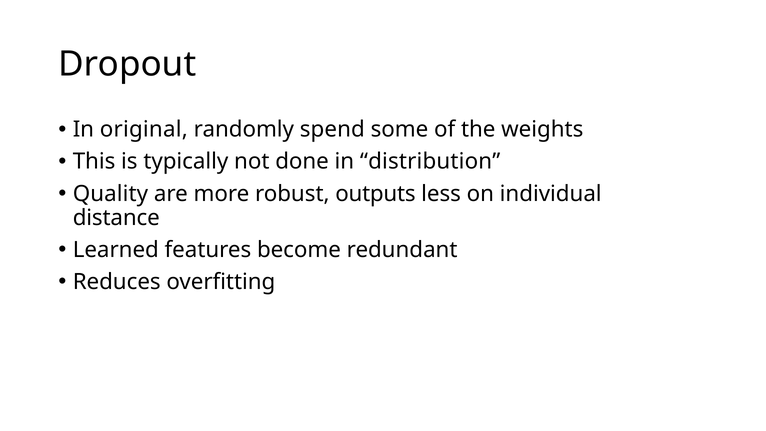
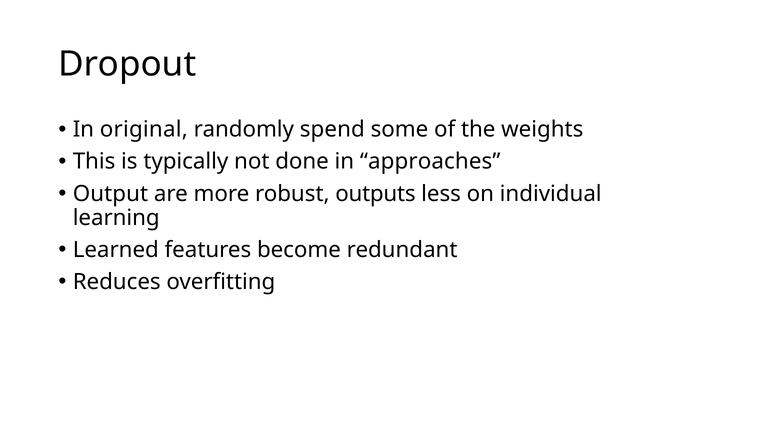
distribution: distribution -> approaches
Quality: Quality -> Output
distance: distance -> learning
